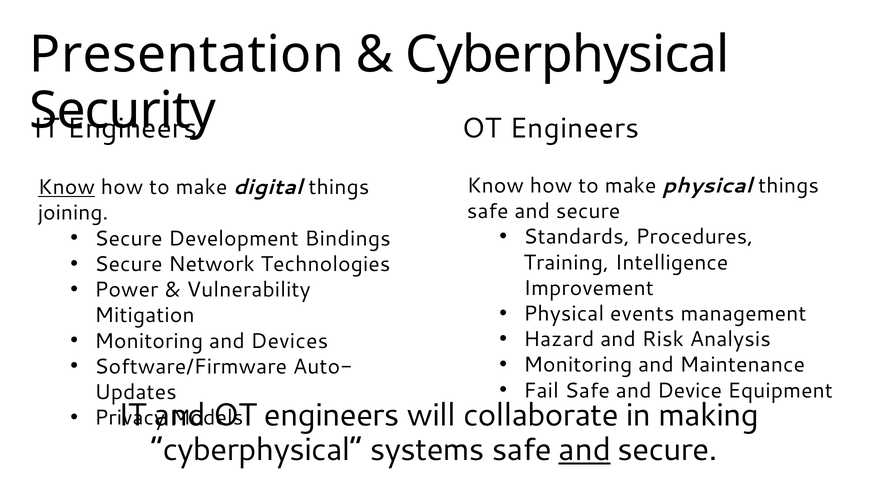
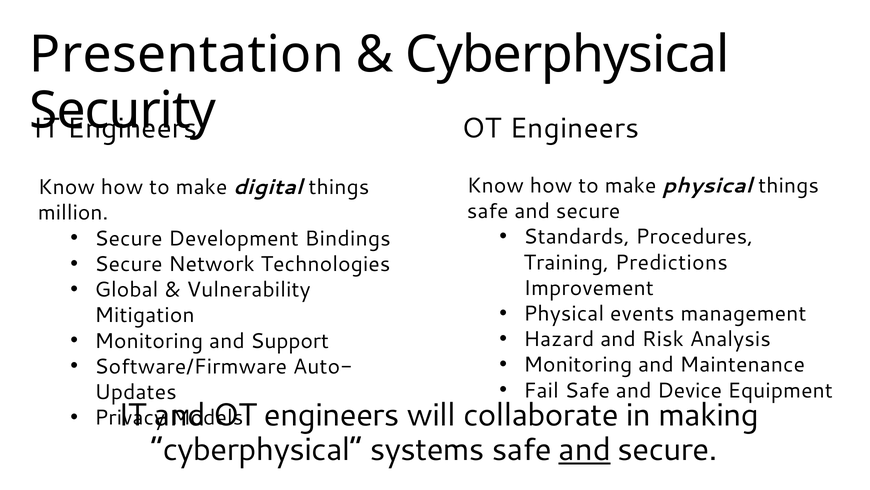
Know at (66, 187) underline: present -> none
joining: joining -> million
Intelligence: Intelligence -> Predictions
Power: Power -> Global
Devices: Devices -> Support
